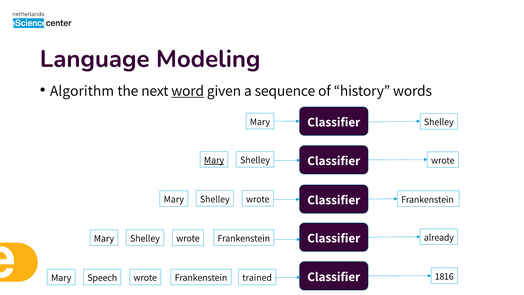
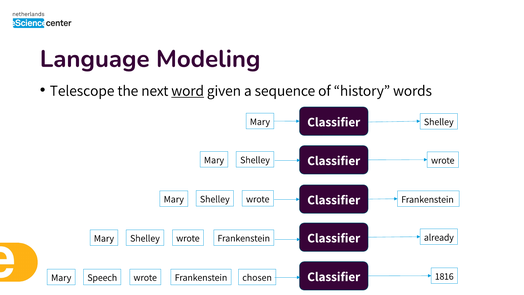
Algorithm: Algorithm -> Telescope
Mary at (214, 160) underline: present -> none
trained: trained -> chosen
